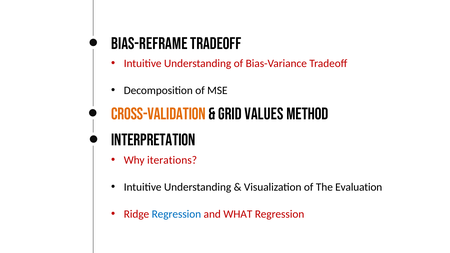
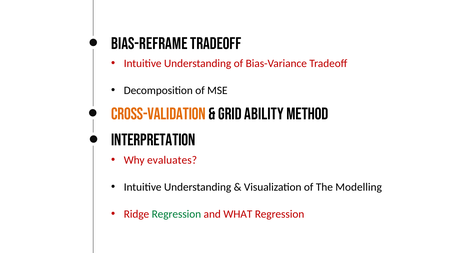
Values: Values -> Ability
iterations: iterations -> evaluates
Evaluation: Evaluation -> Modelling
Regression at (176, 214) colour: blue -> green
